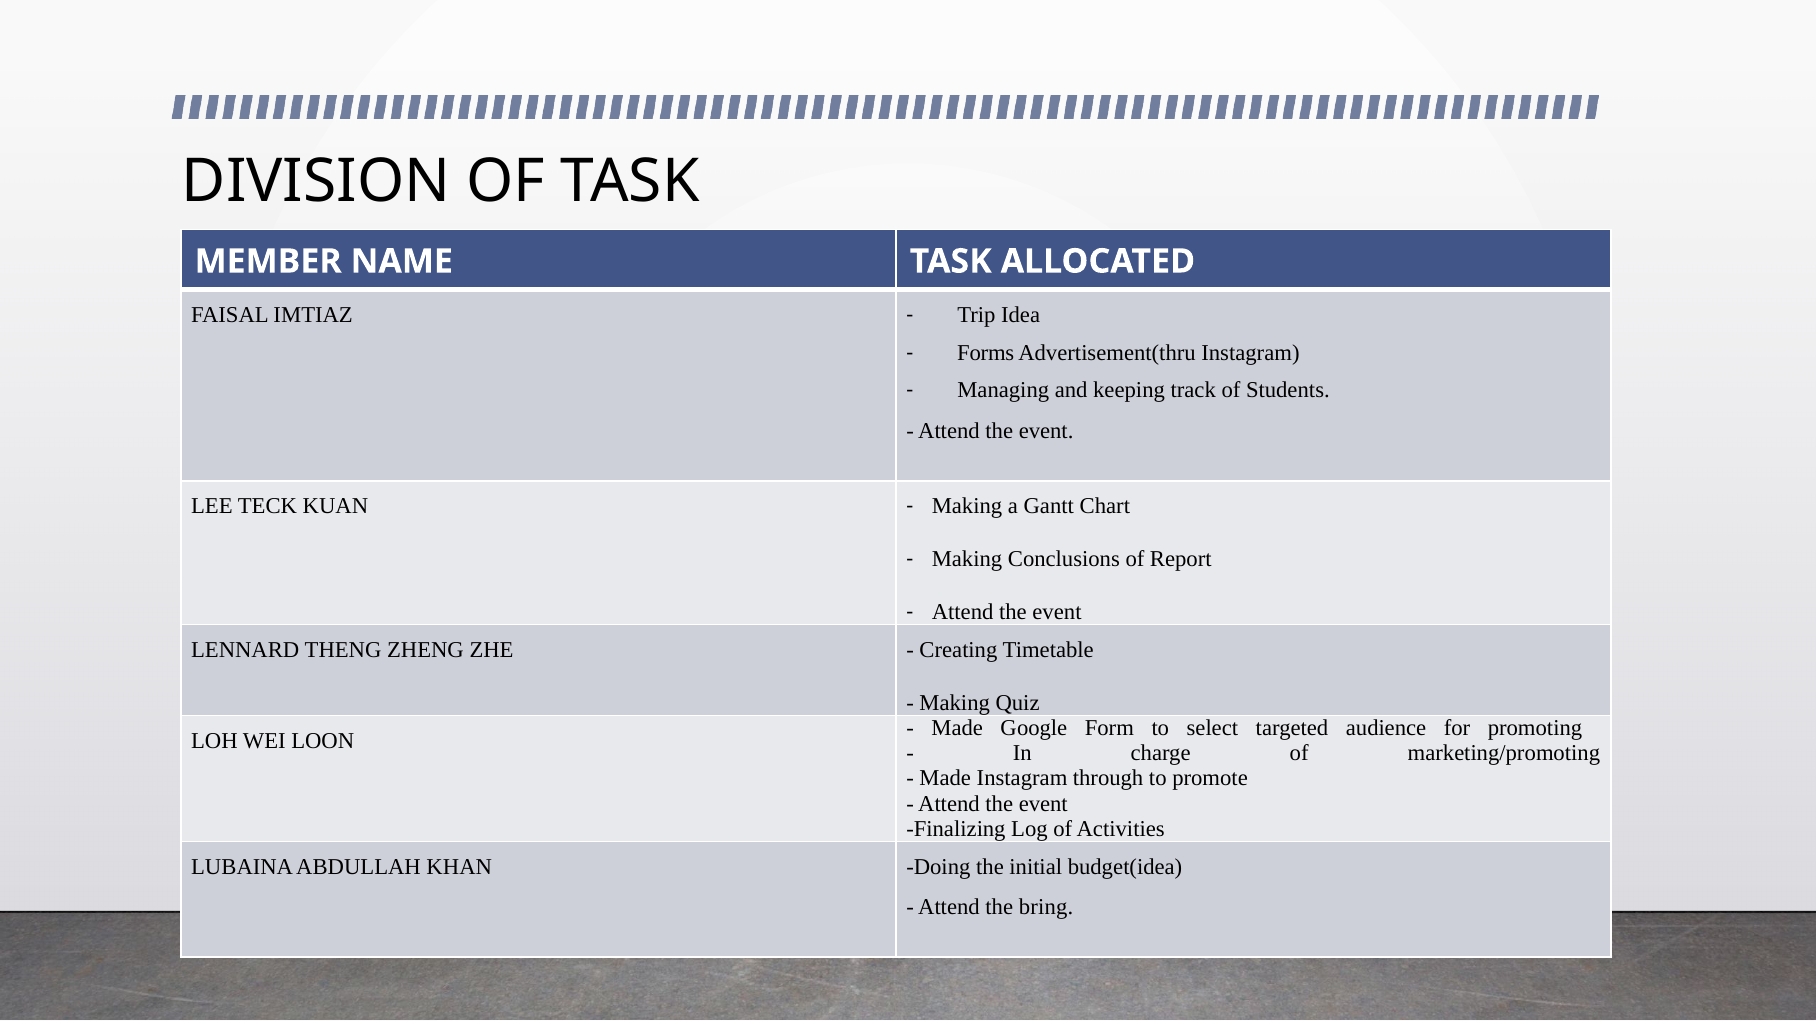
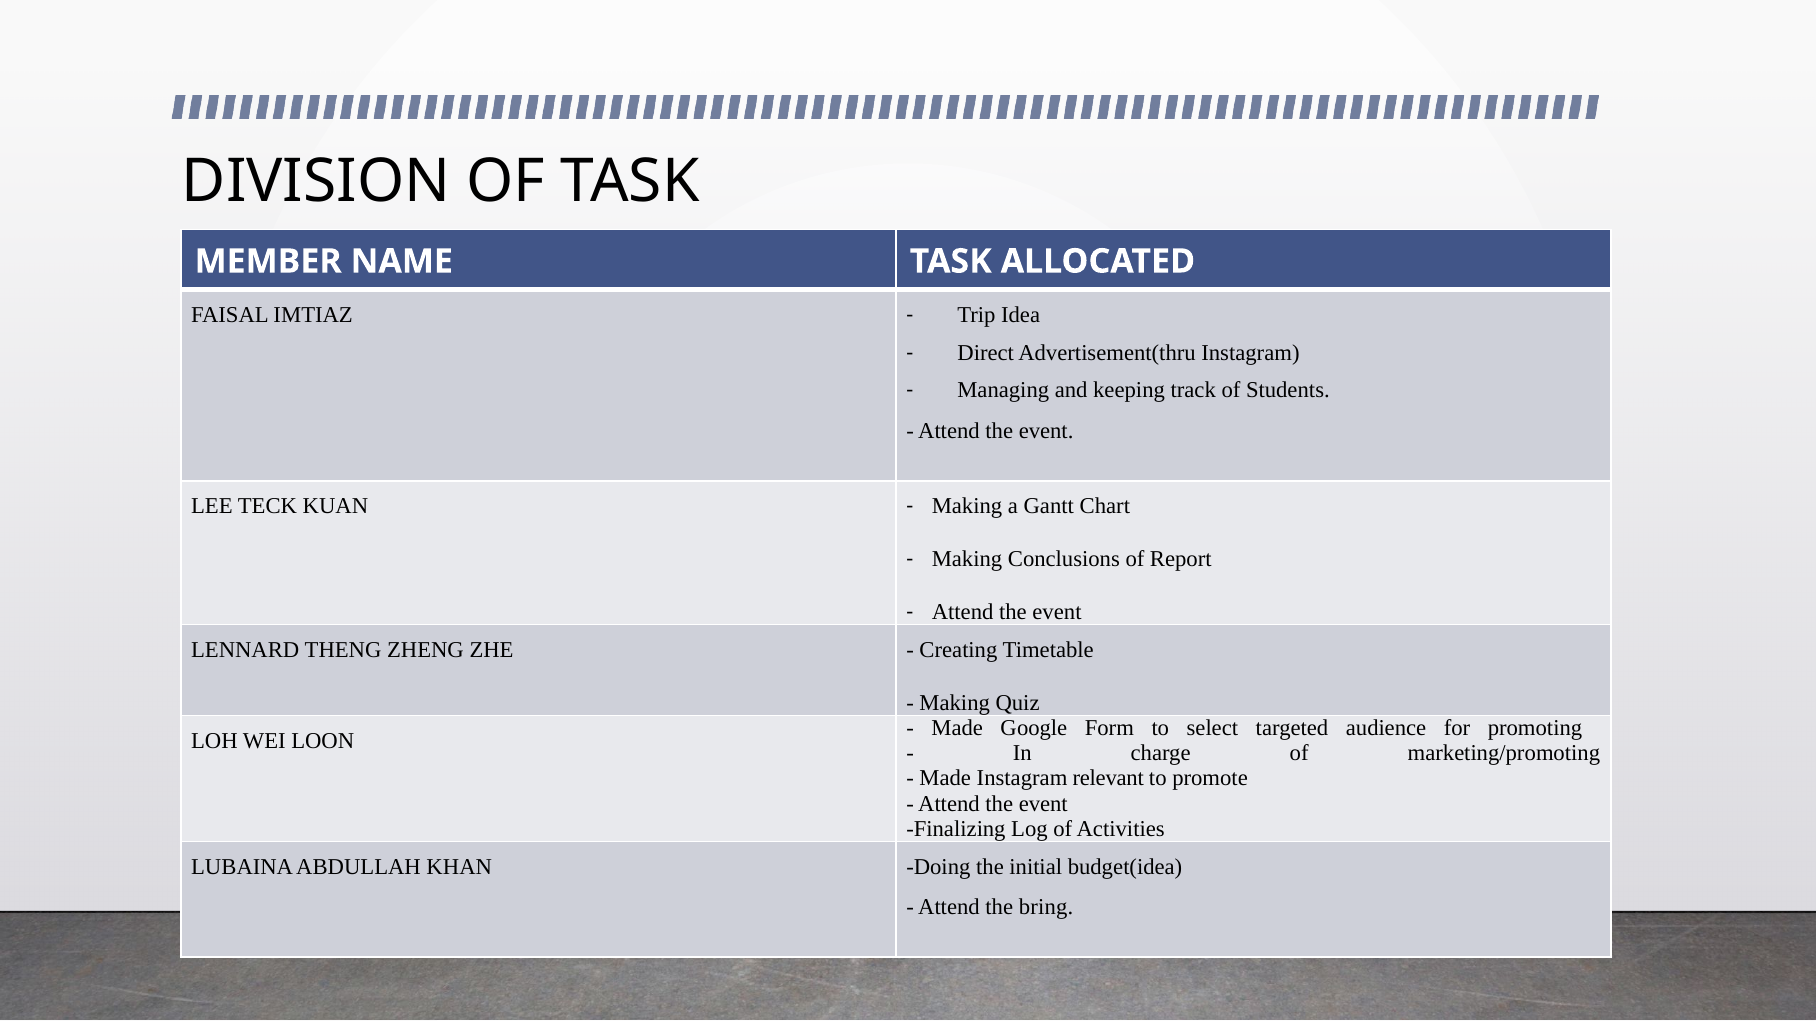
Forms: Forms -> Direct
through: through -> relevant
